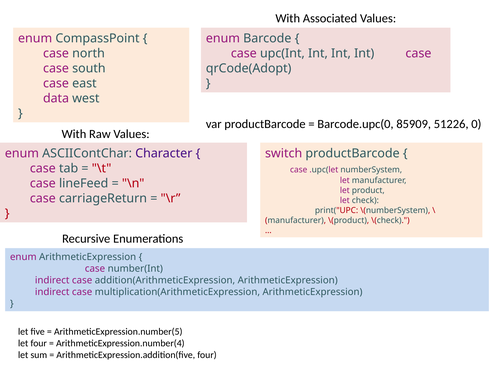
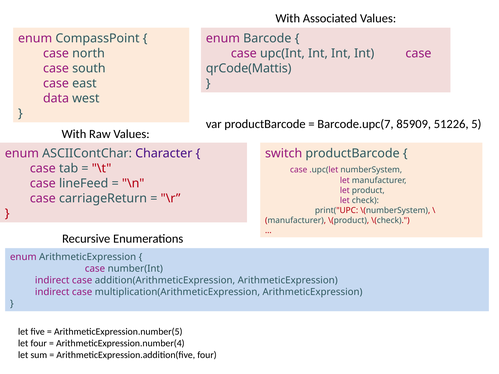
qrCode(Adopt: qrCode(Adopt -> qrCode(Mattis
Barcode.upc(0: Barcode.upc(0 -> Barcode.upc(7
0: 0 -> 5
